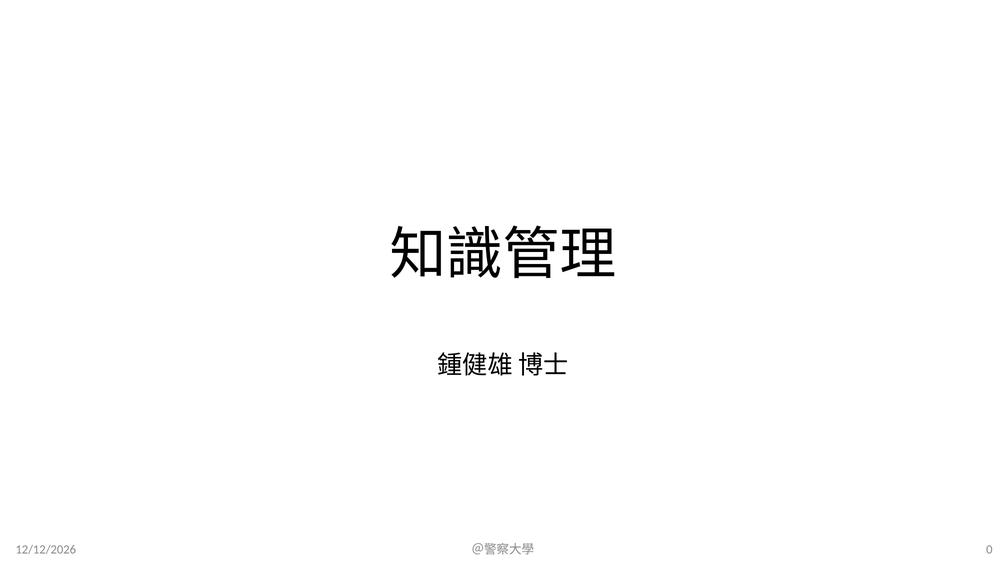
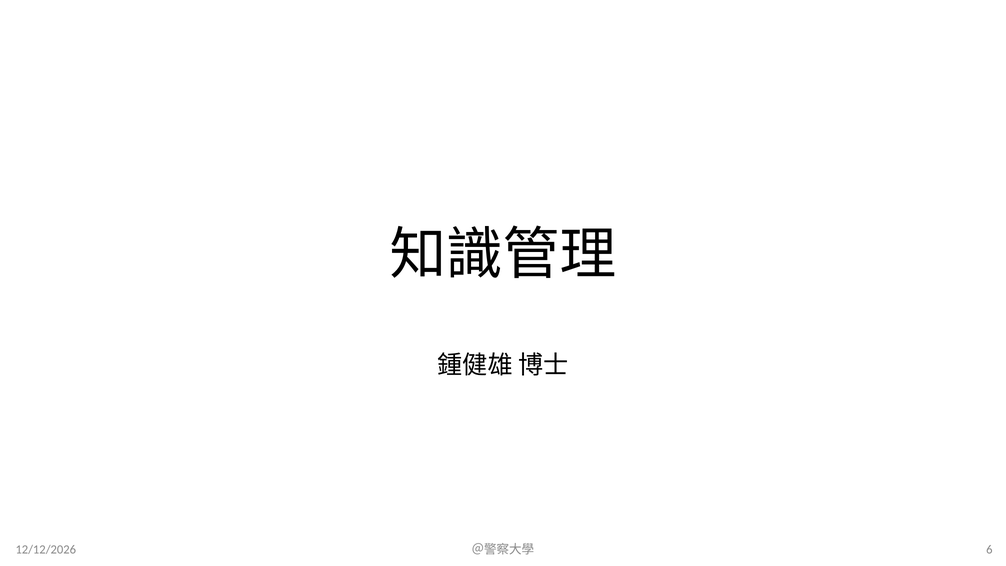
0: 0 -> 6
